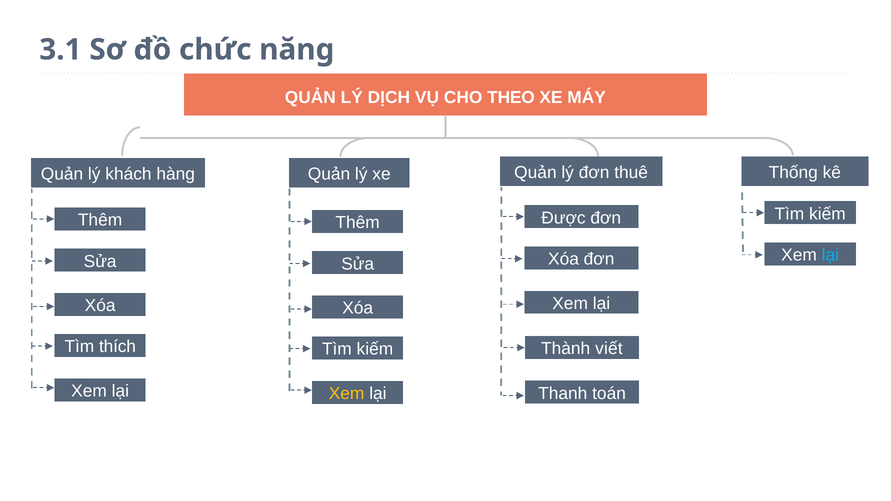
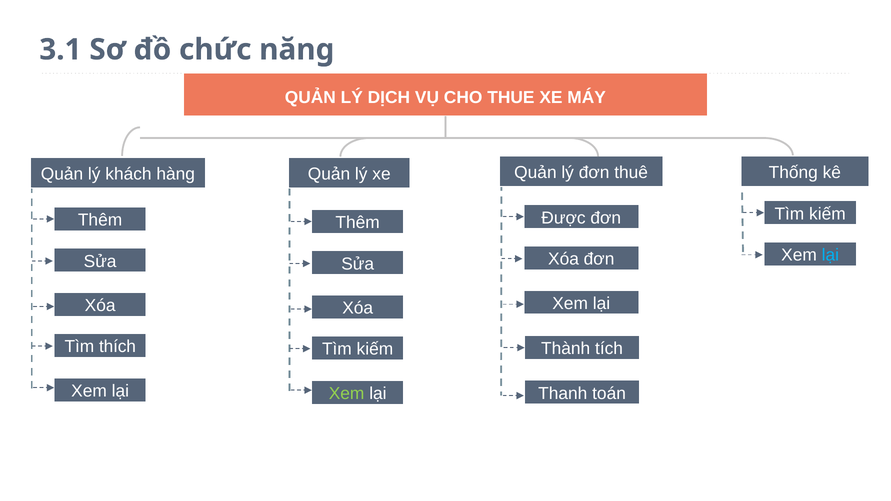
THEO: THEO -> THUE
viết: viết -> tích
Xem at (347, 394) colour: yellow -> light green
